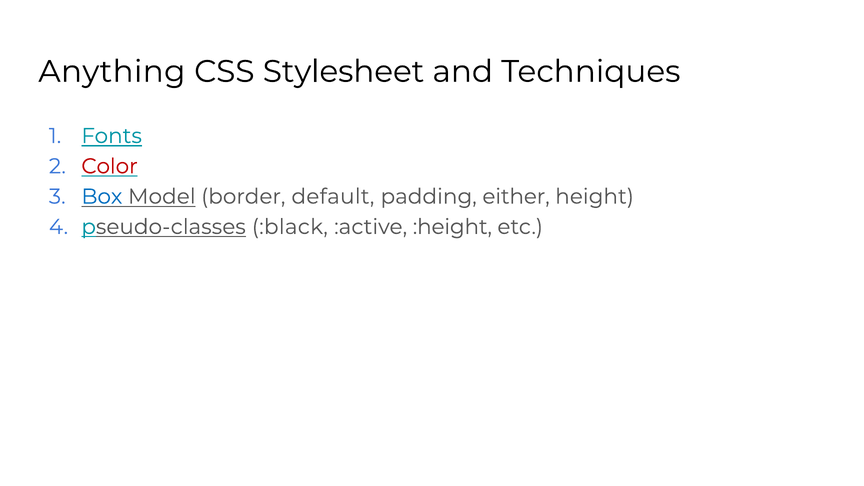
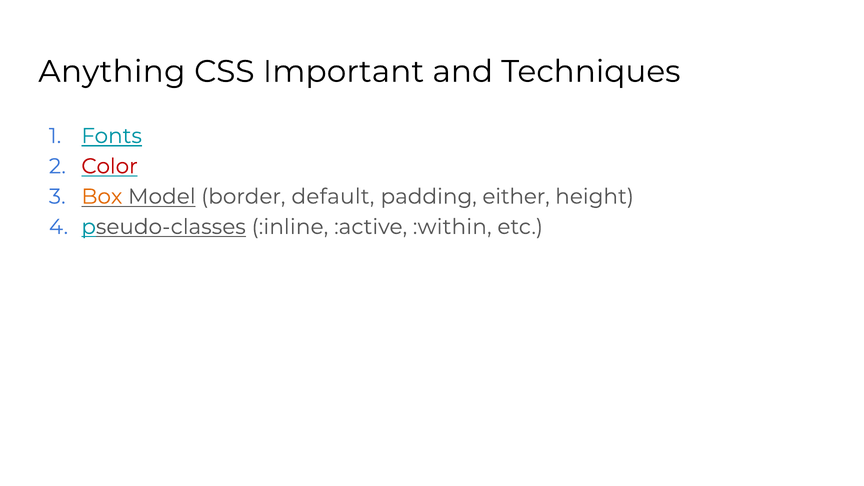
Stylesheet: Stylesheet -> Important
Box colour: blue -> orange
:black: :black -> :inline
:height: :height -> :within
